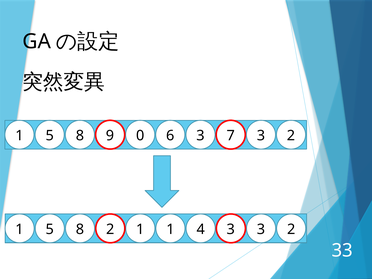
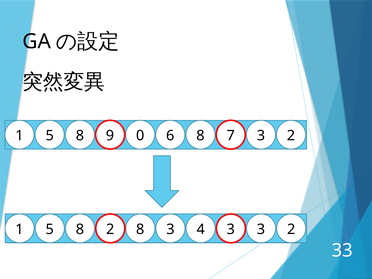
6 3: 3 -> 8
5 1: 1 -> 8
8 1: 1 -> 3
